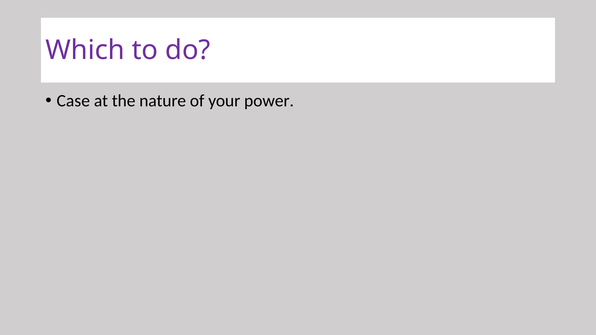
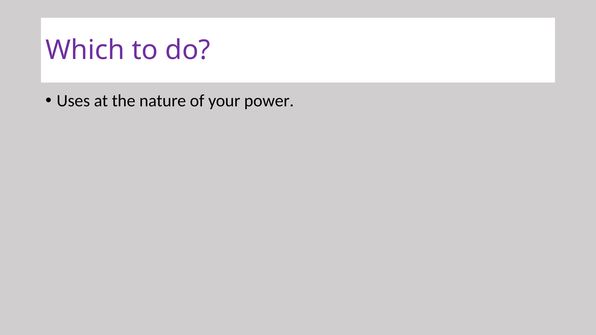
Case: Case -> Uses
